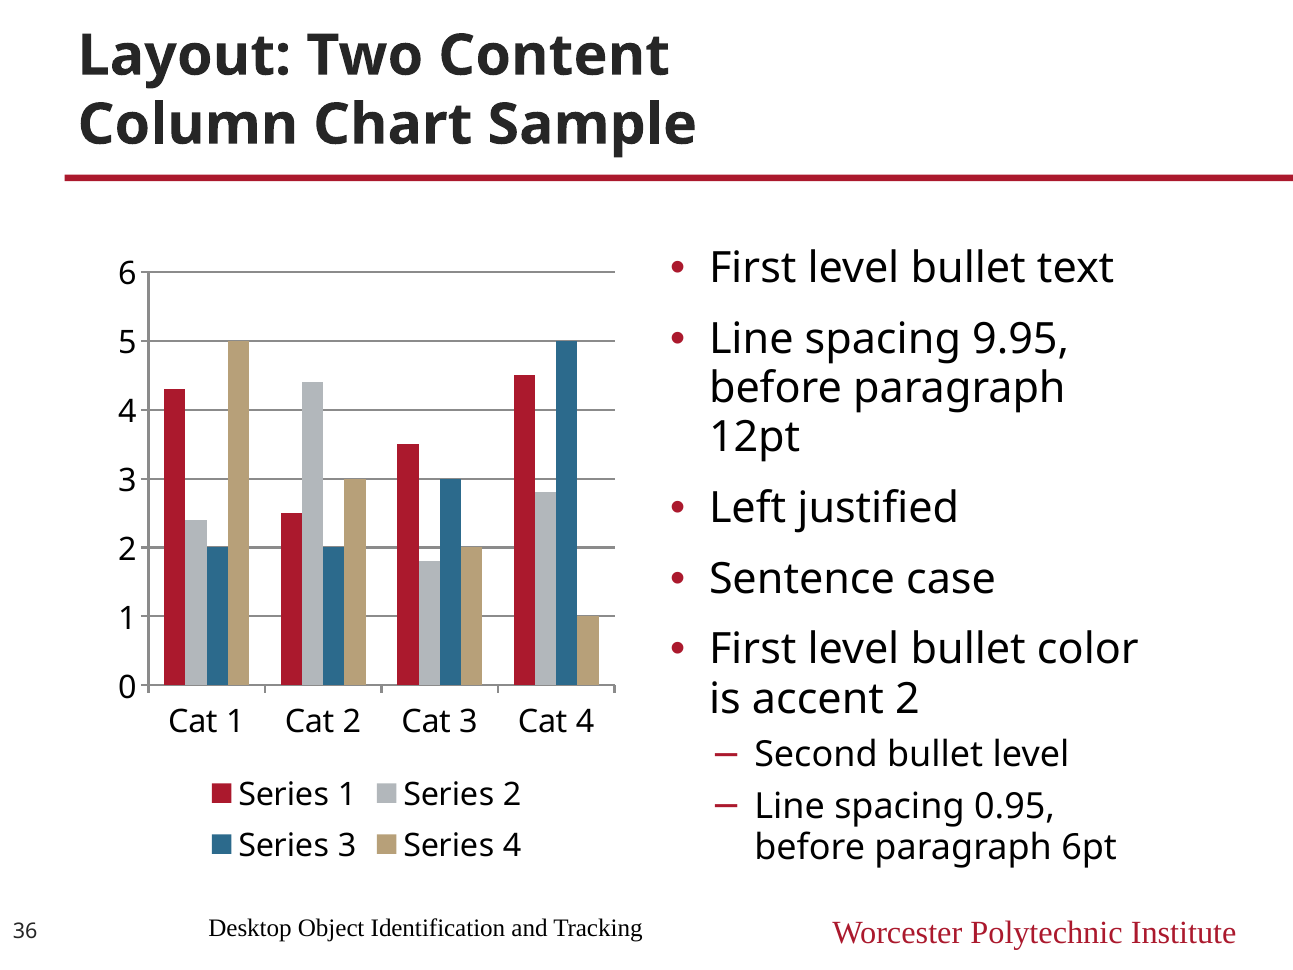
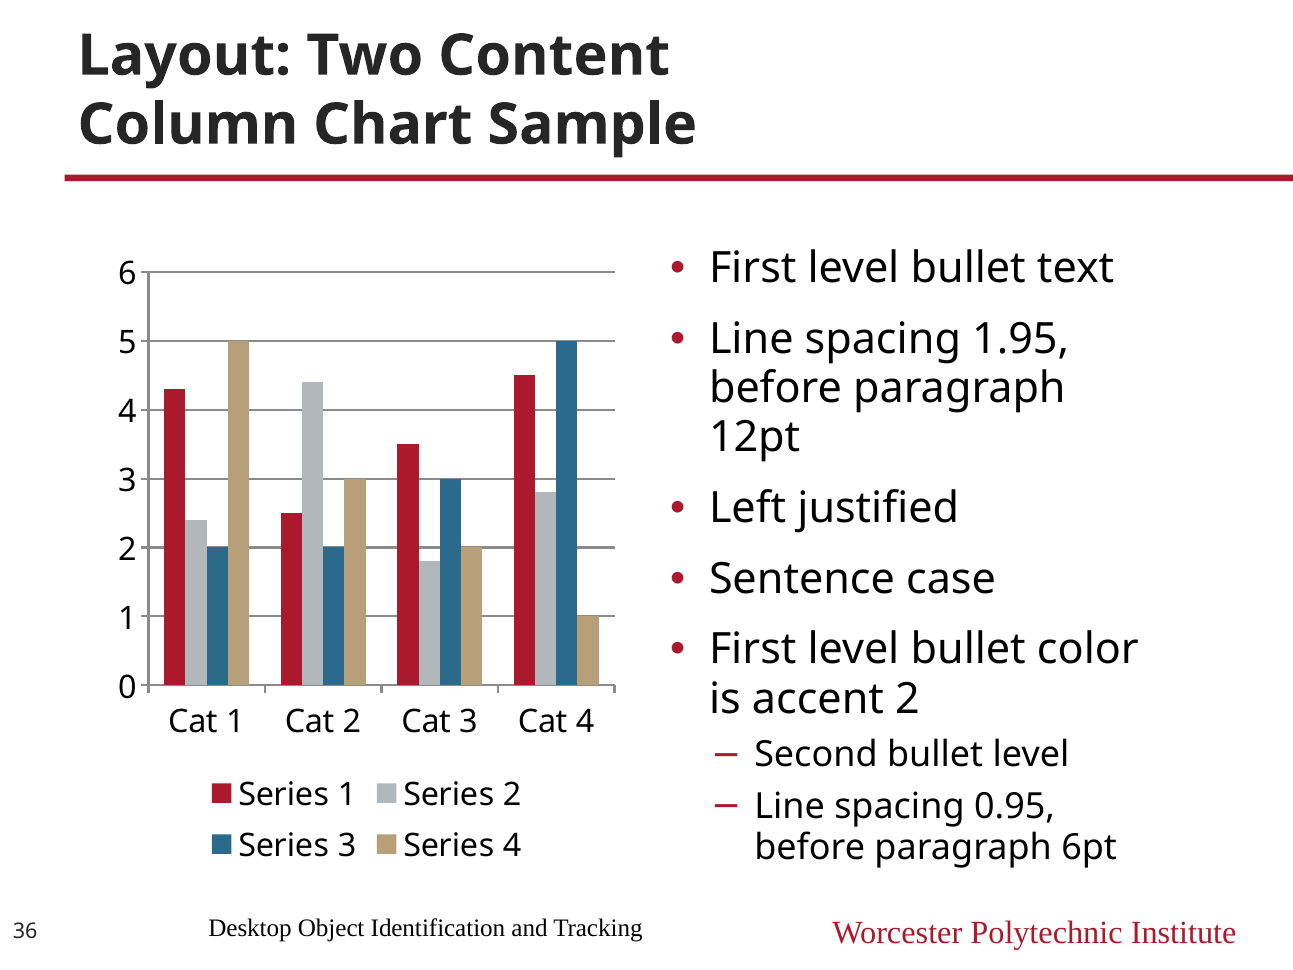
9.95: 9.95 -> 1.95
